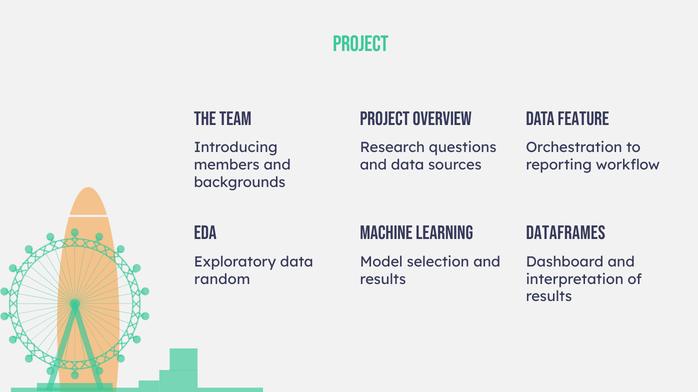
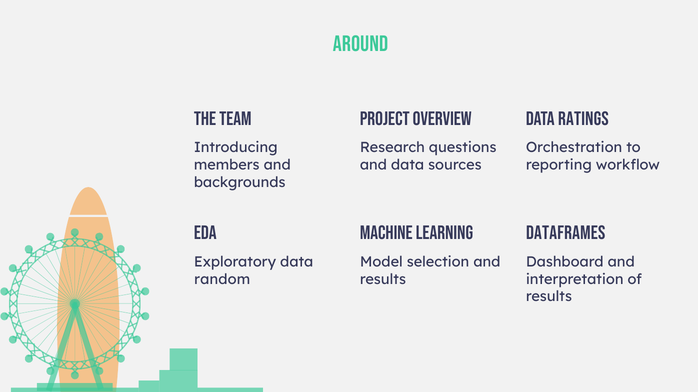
project at (361, 44): project -> around
feature: feature -> ratings
